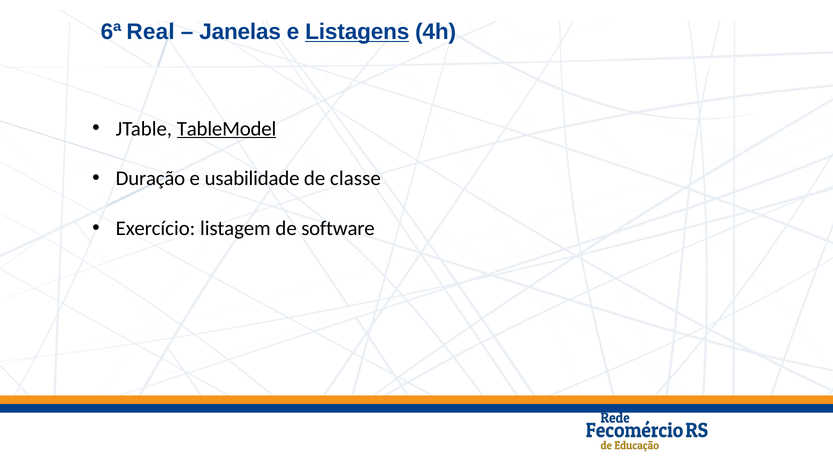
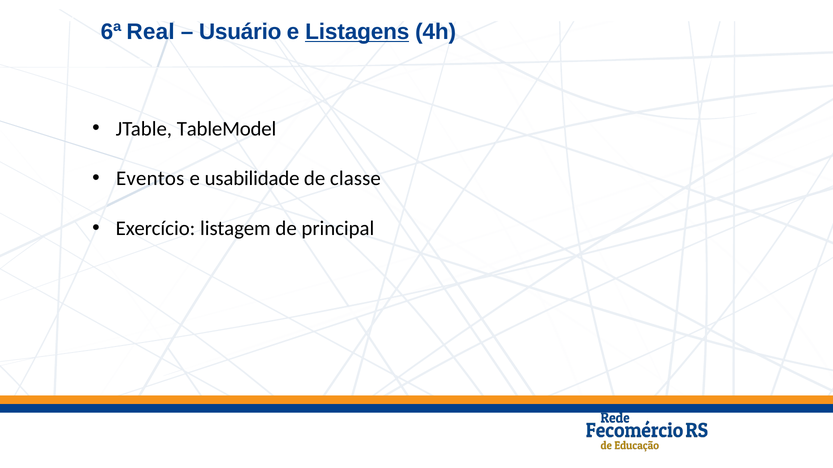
Janelas: Janelas -> Usuário
TableModel underline: present -> none
Duração: Duração -> Eventos
software: software -> principal
